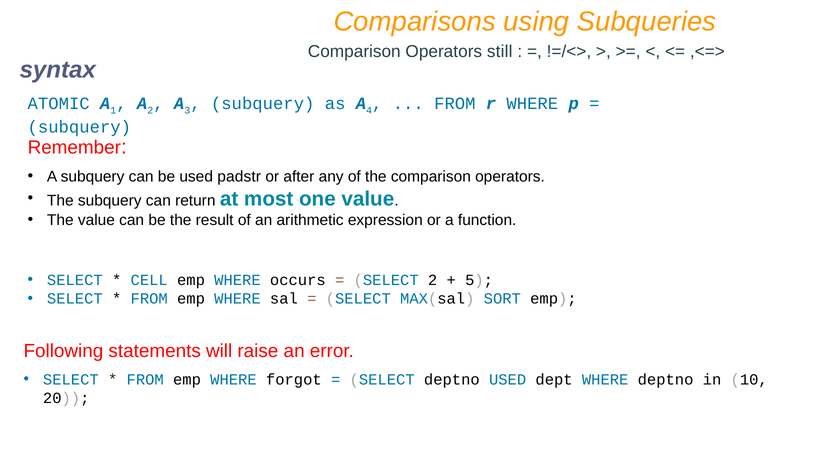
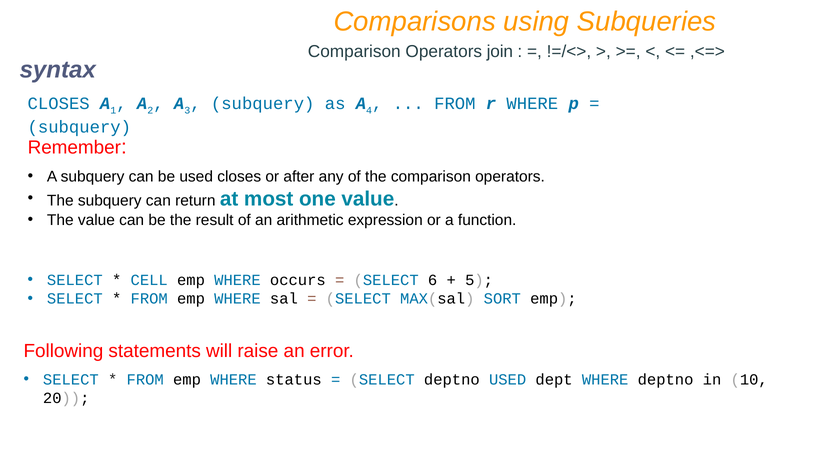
still: still -> join
ATOMIC at (59, 104): ATOMIC -> CLOSES
used padstr: padstr -> closes
SELECT 2: 2 -> 6
forgot: forgot -> status
